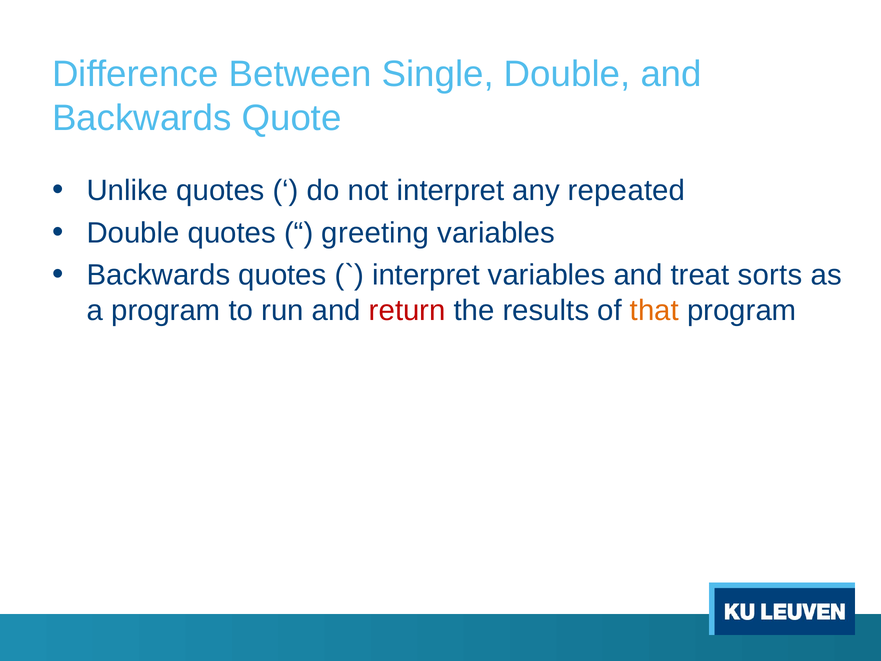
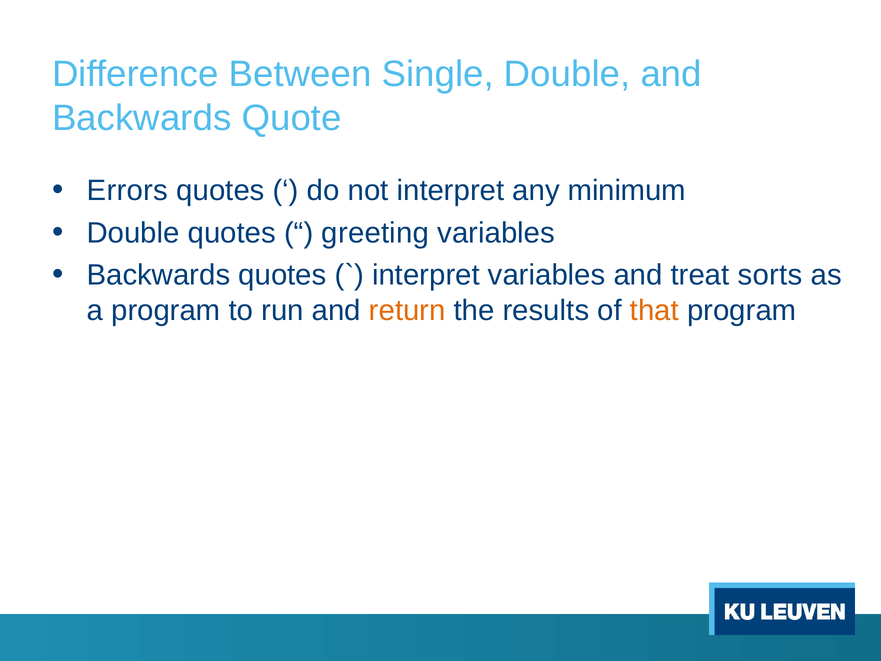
Unlike: Unlike -> Errors
repeated: repeated -> minimum
return colour: red -> orange
